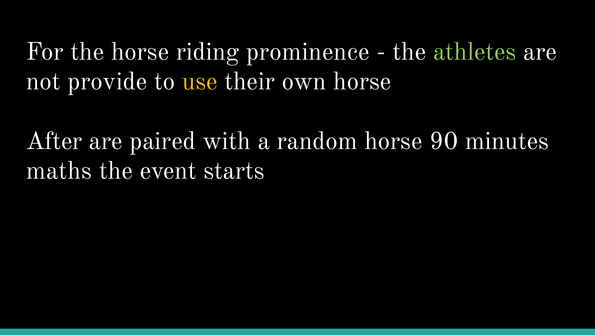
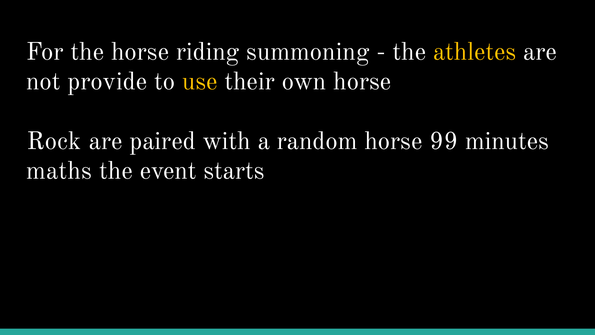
prominence: prominence -> summoning
athletes colour: light green -> yellow
After: After -> Rock
90: 90 -> 99
